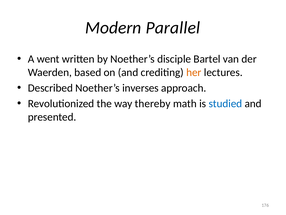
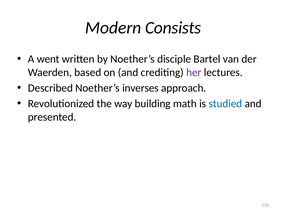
Parallel: Parallel -> Consists
her colour: orange -> purple
thereby: thereby -> building
